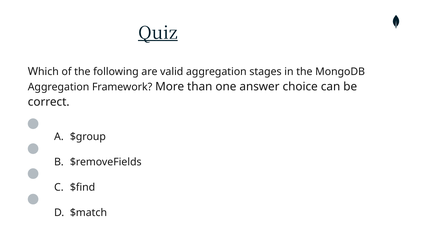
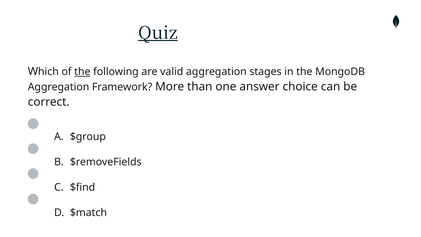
the at (82, 72) underline: none -> present
